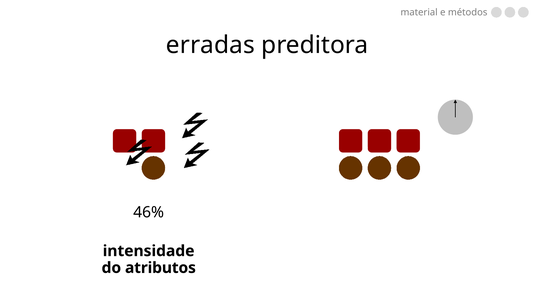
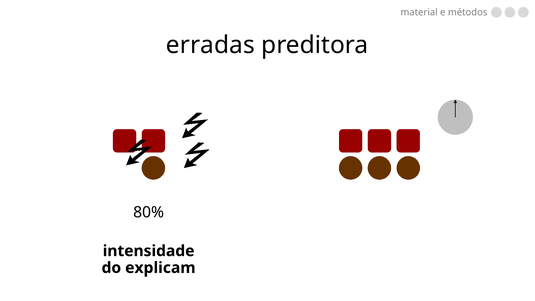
46%: 46% -> 80%
atributos: atributos -> explicam
